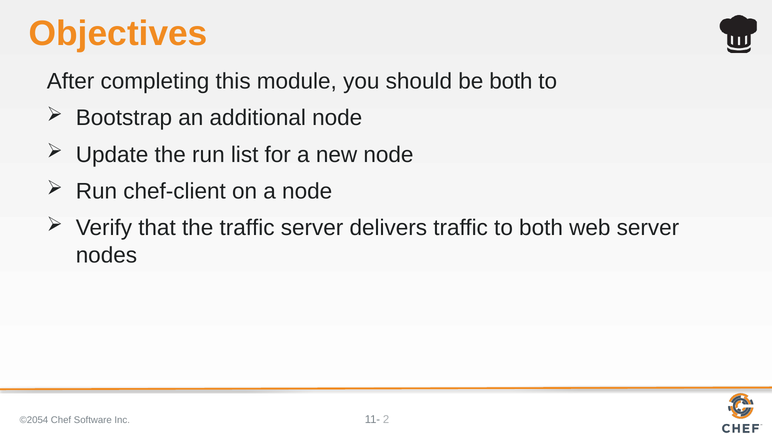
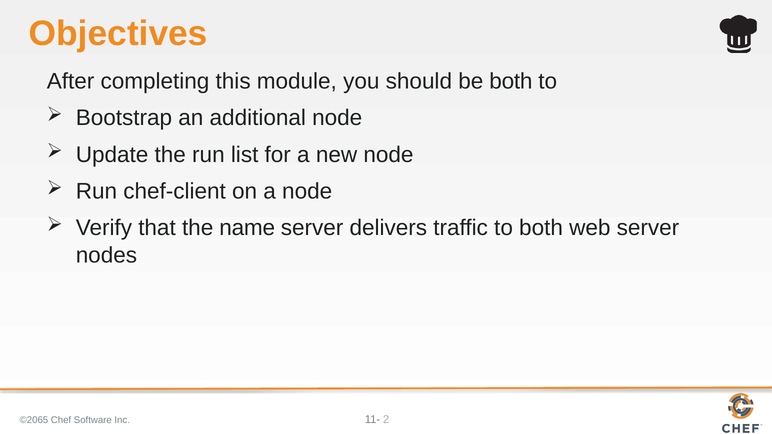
the traffic: traffic -> name
©2054: ©2054 -> ©2065
